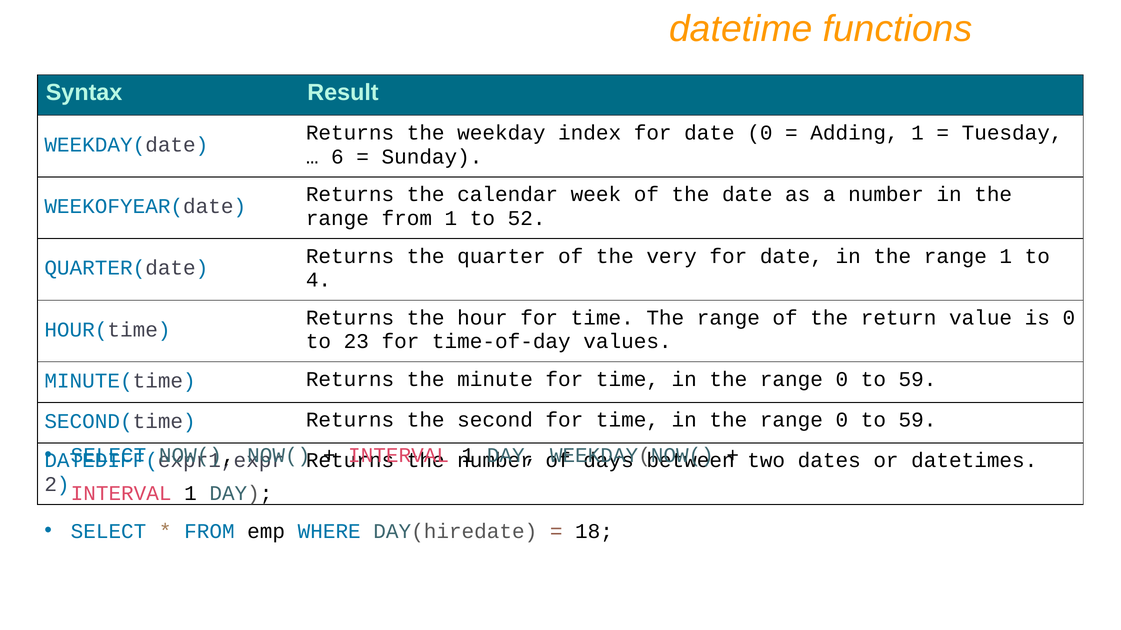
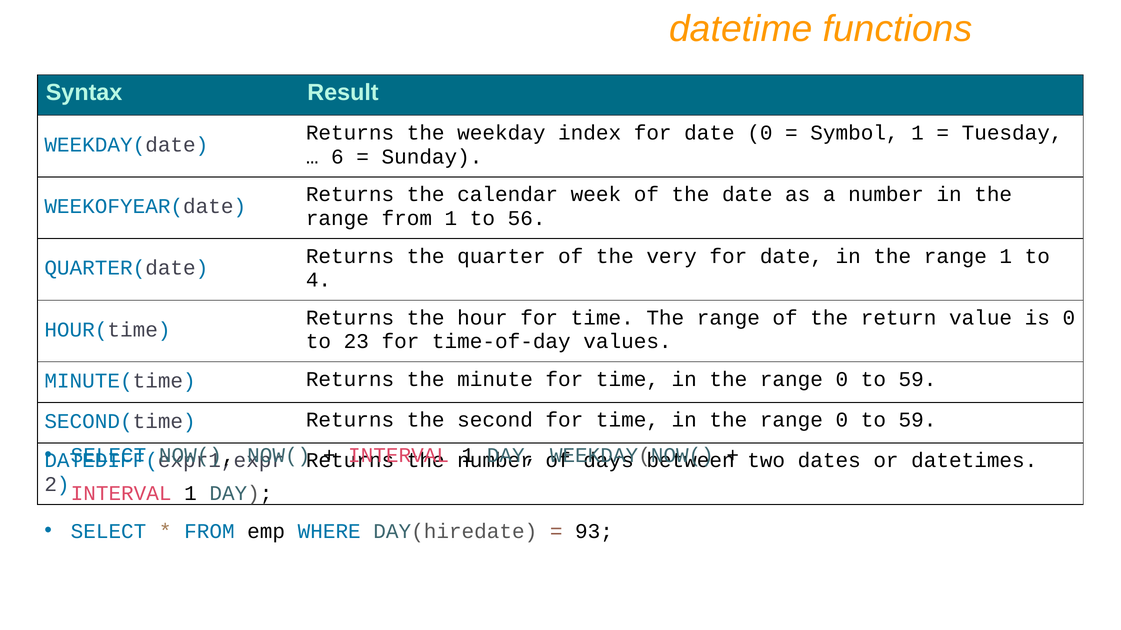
Adding: Adding -> Symbol
52: 52 -> 56
18: 18 -> 93
